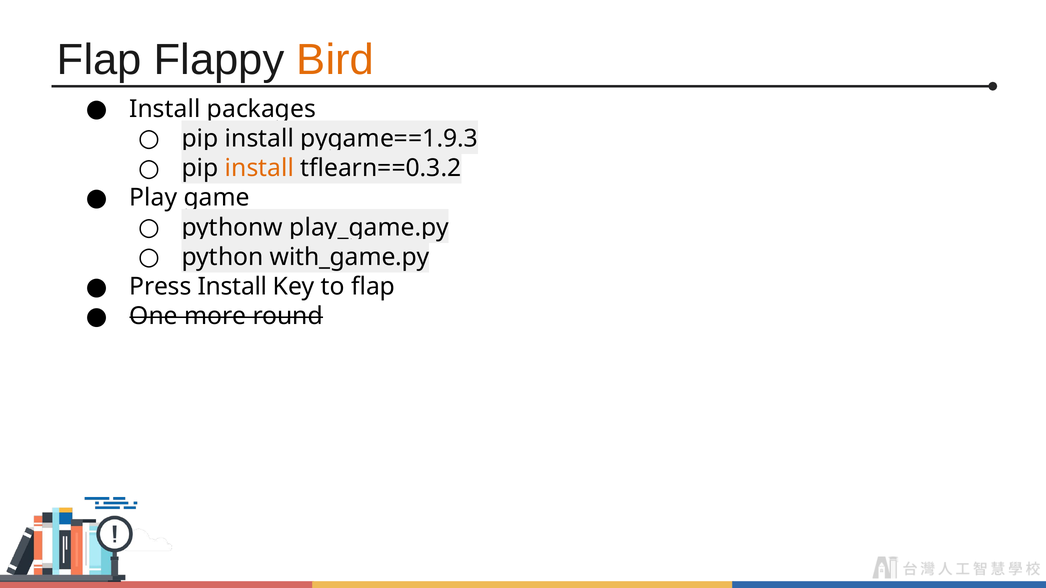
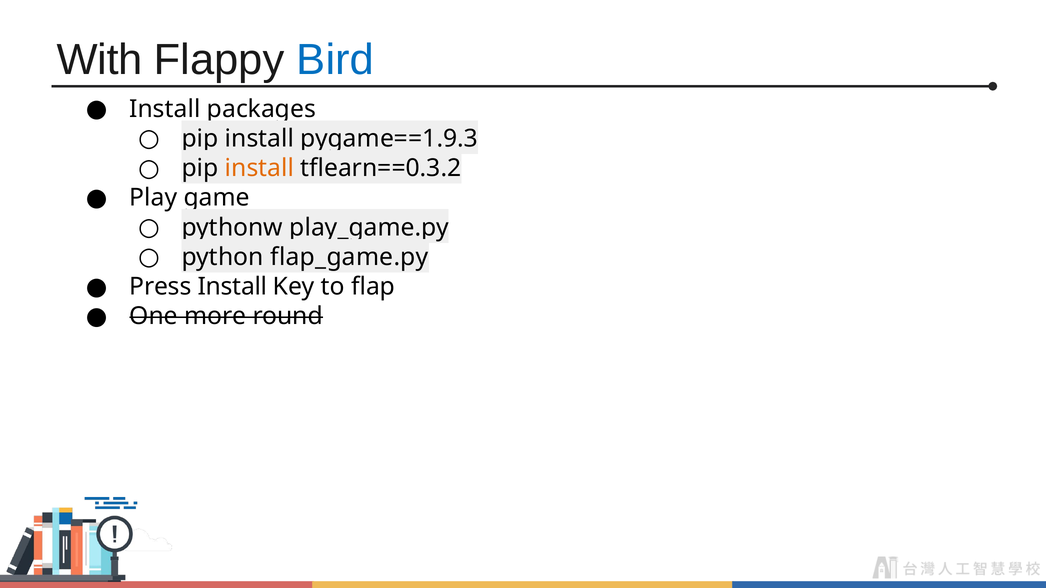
Flap at (99, 60): Flap -> With
Bird colour: orange -> blue
with_game.py: with_game.py -> flap_game.py
